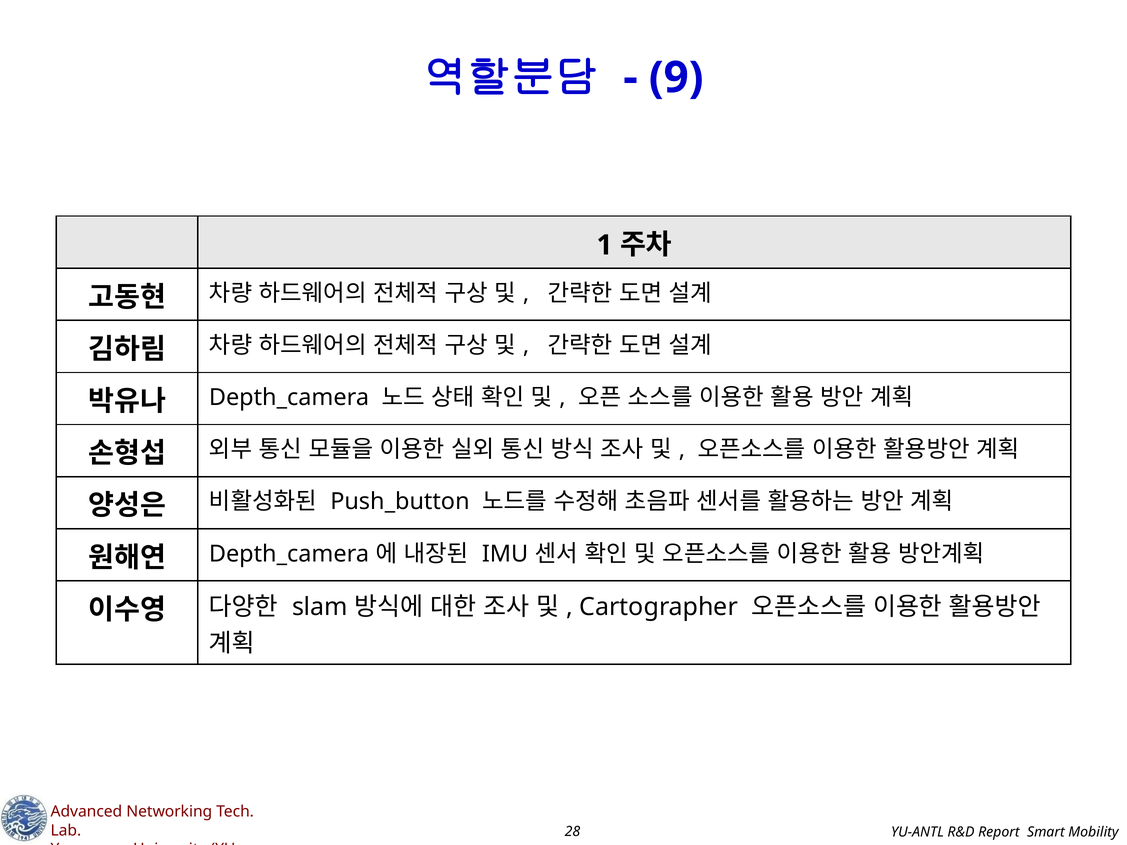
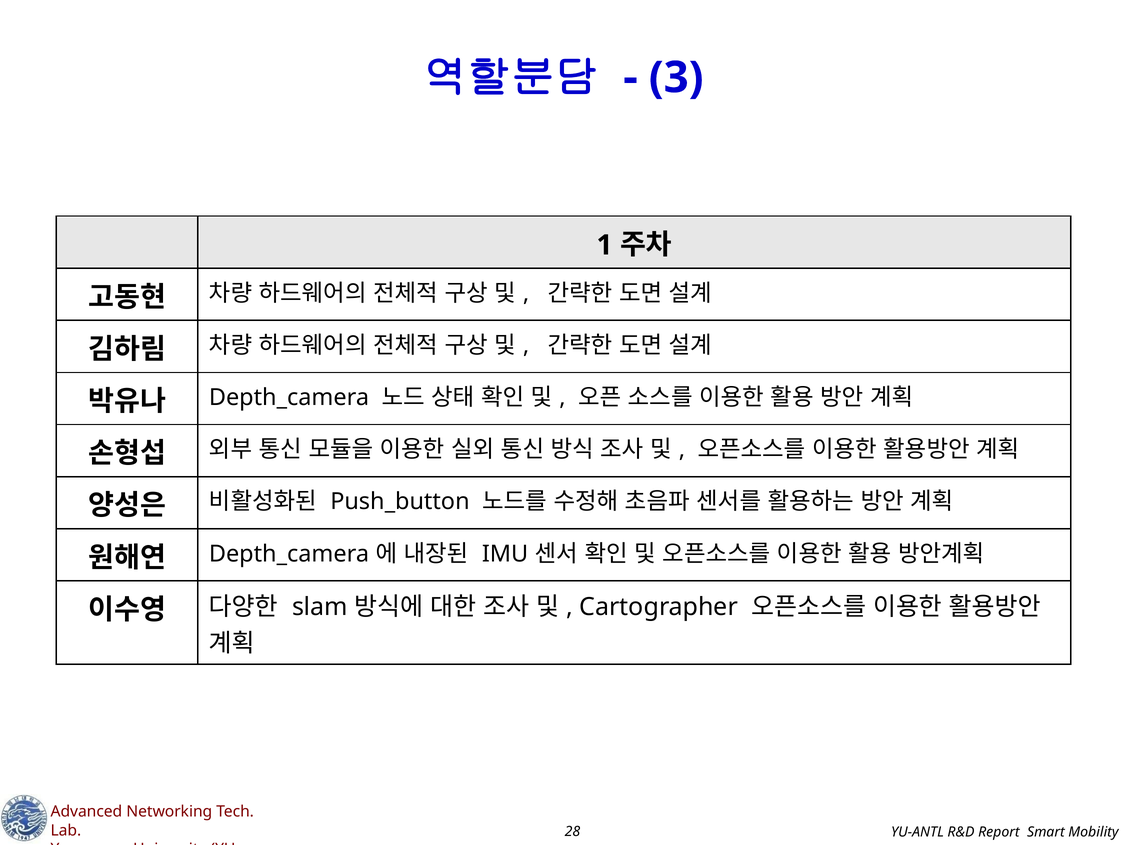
9: 9 -> 3
